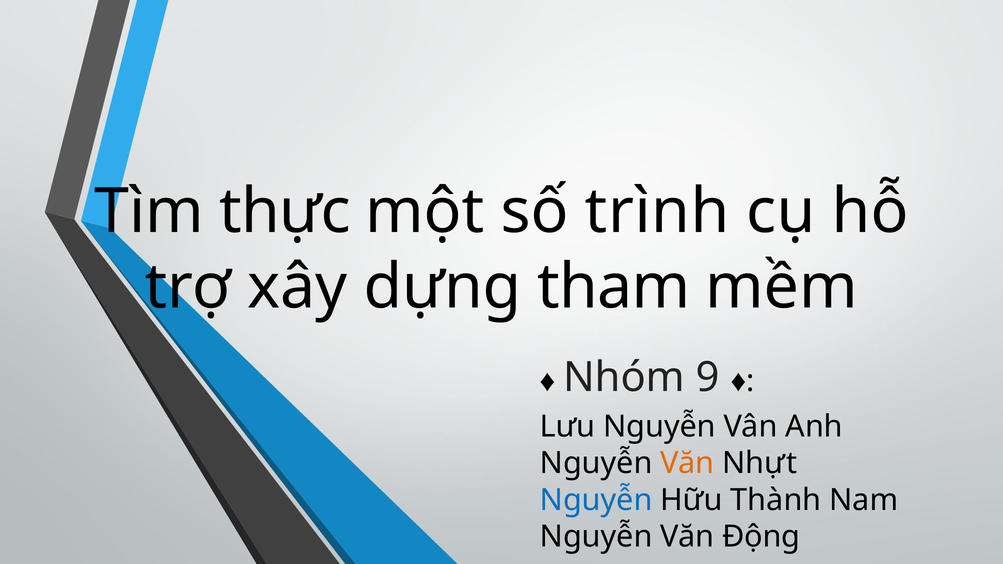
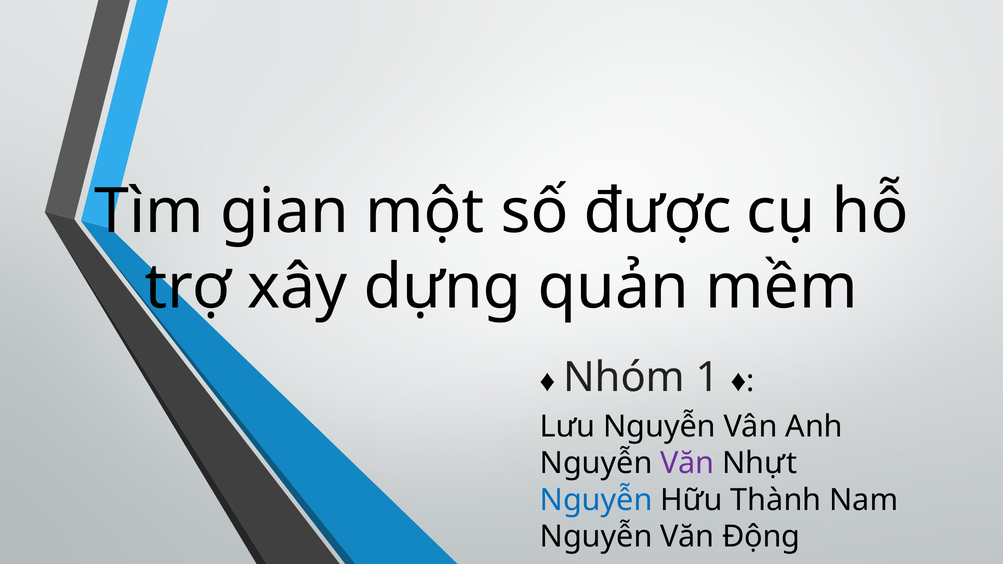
thực: thực -> gian
trình: trình -> được
tham: tham -> quản
9: 9 -> 1
Văn at (687, 463) colour: orange -> purple
